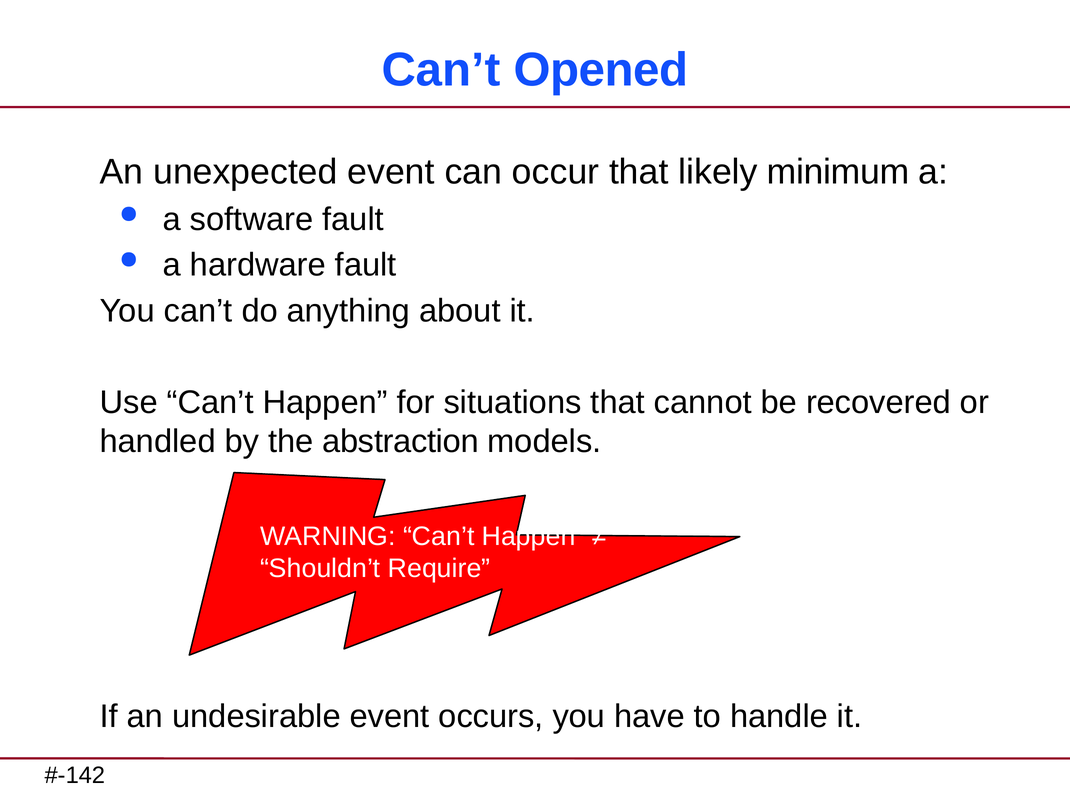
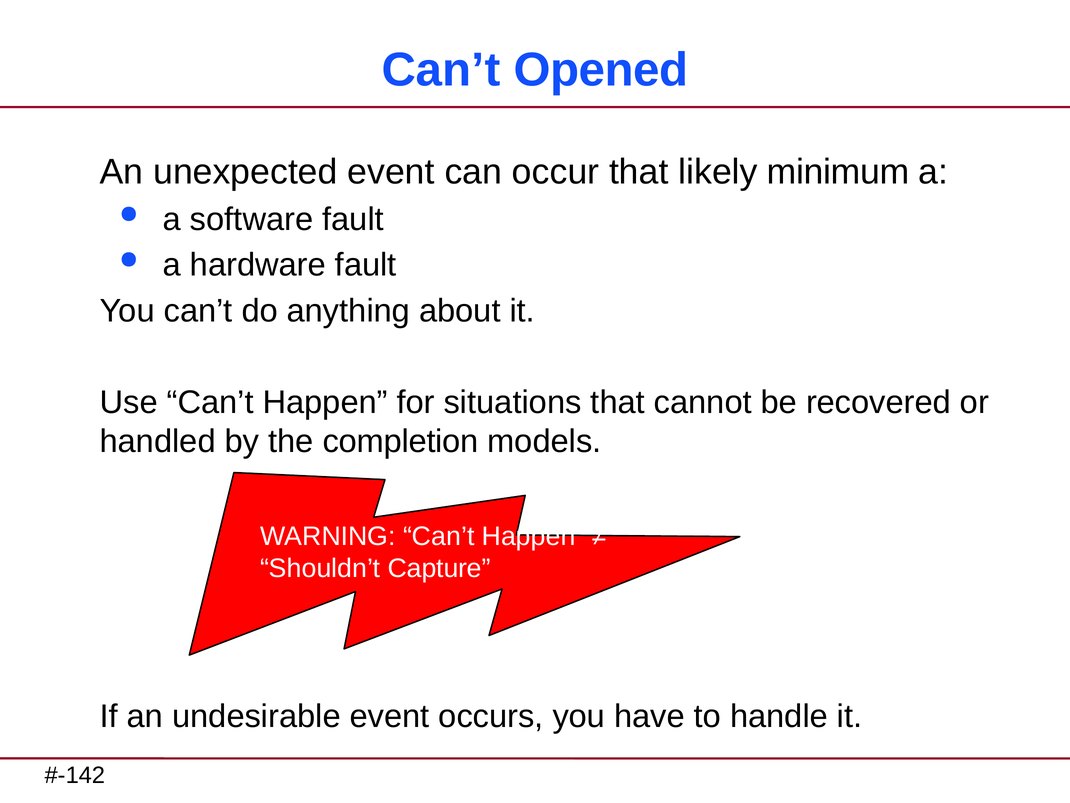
abstraction: abstraction -> completion
Require: Require -> Capture
